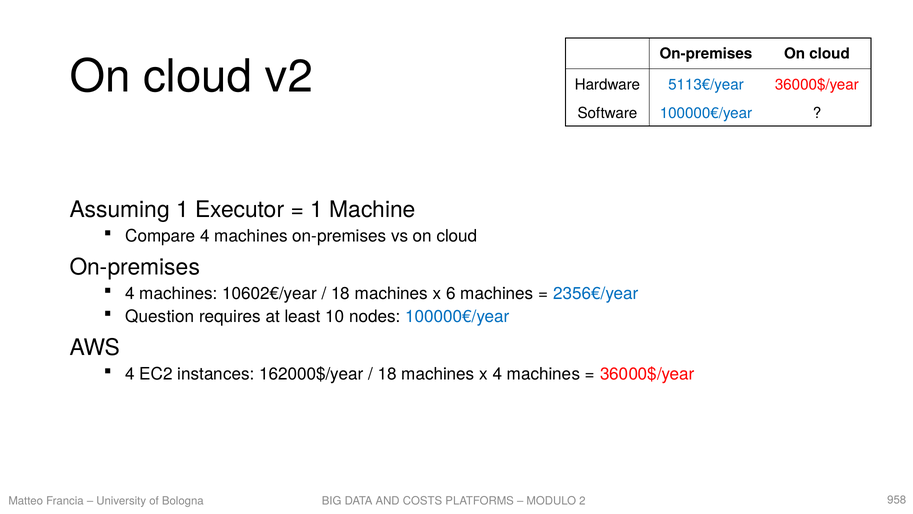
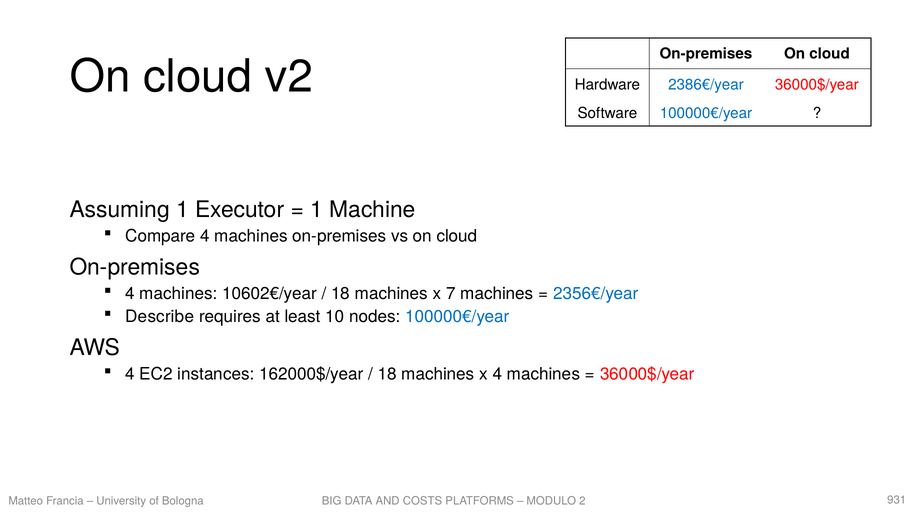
5113€/year: 5113€/year -> 2386€/year
6: 6 -> 7
Question: Question -> Describe
958: 958 -> 931
